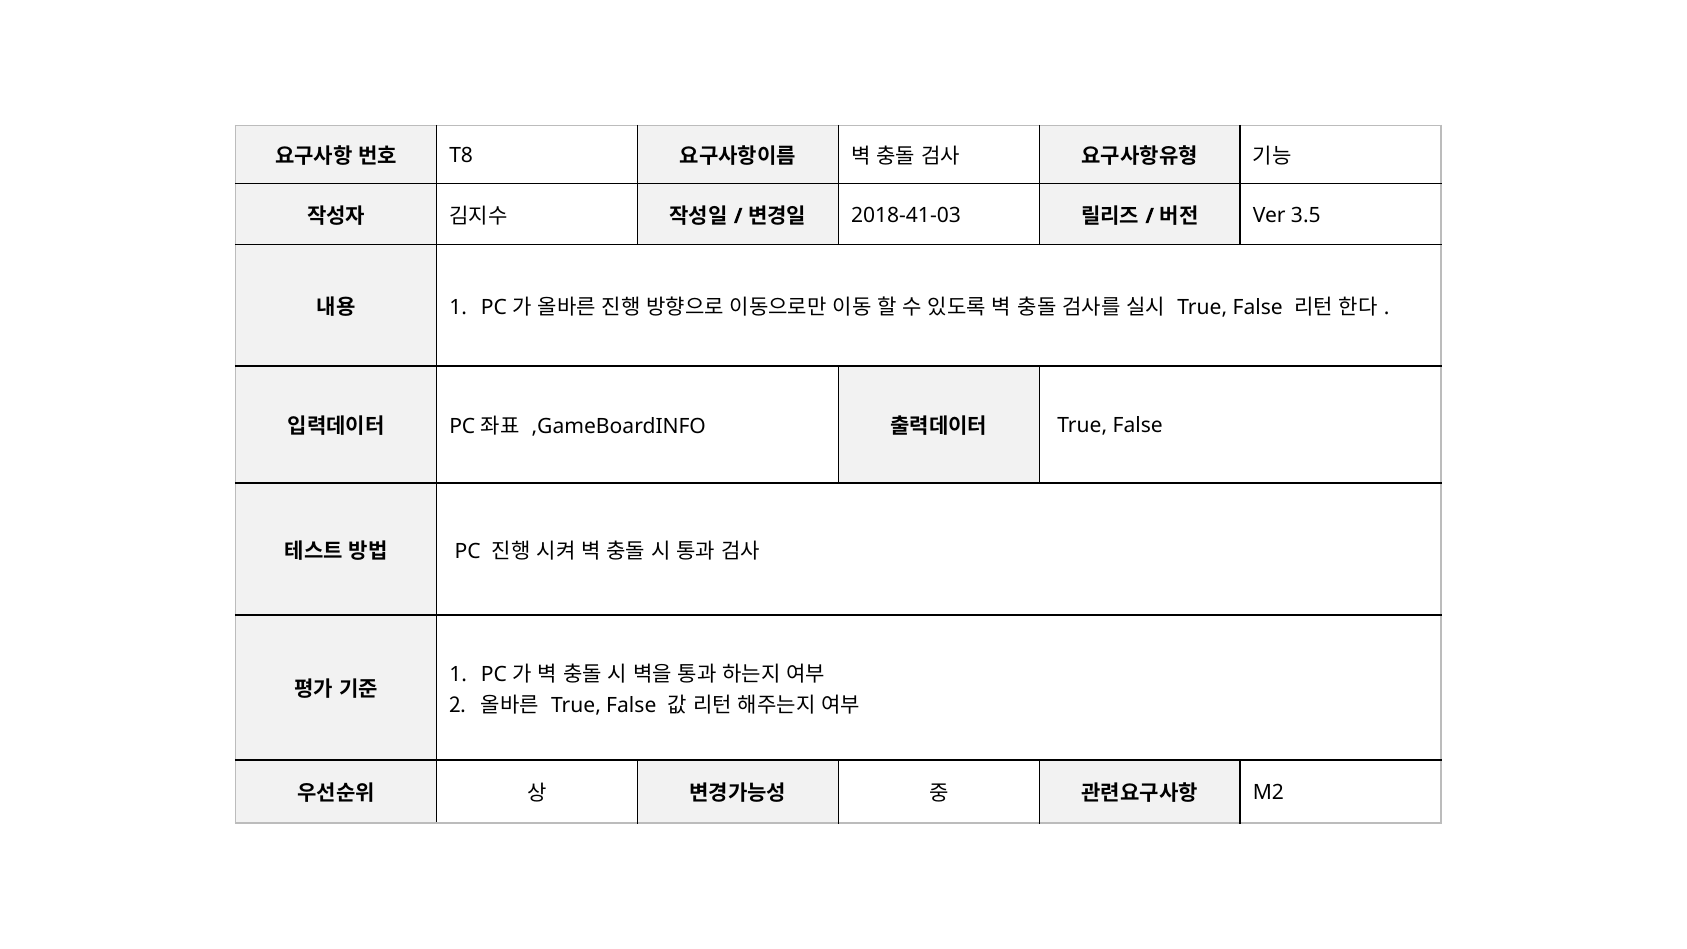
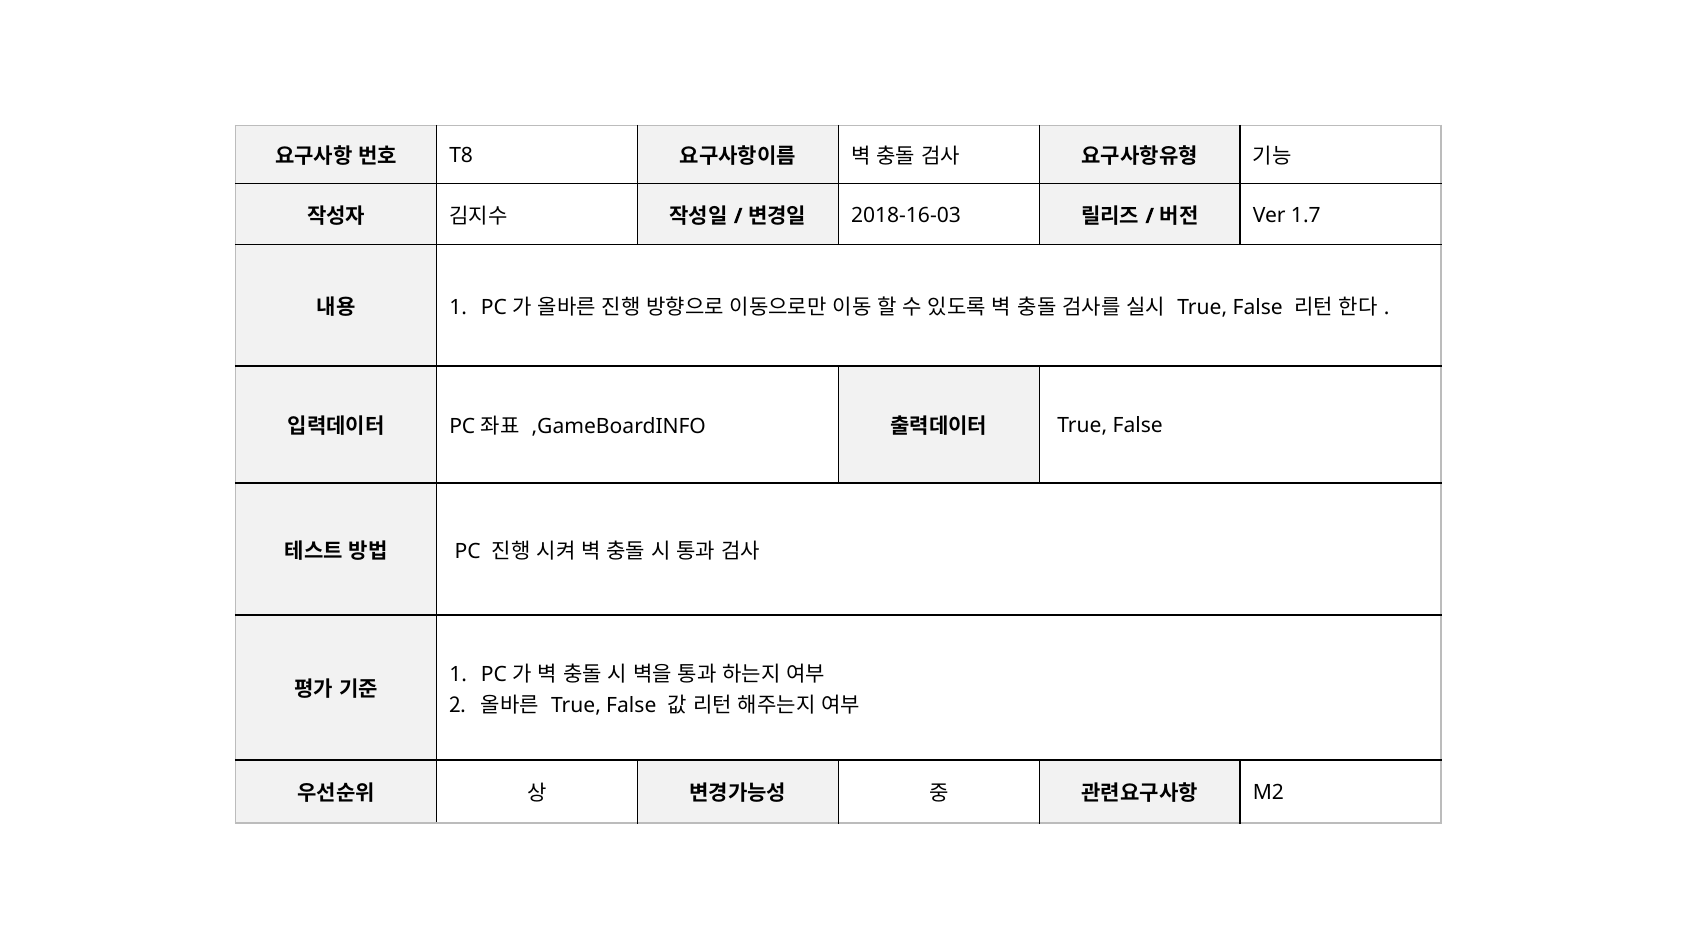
2018-41-03: 2018-41-03 -> 2018-16-03
3.5: 3.5 -> 1.7
